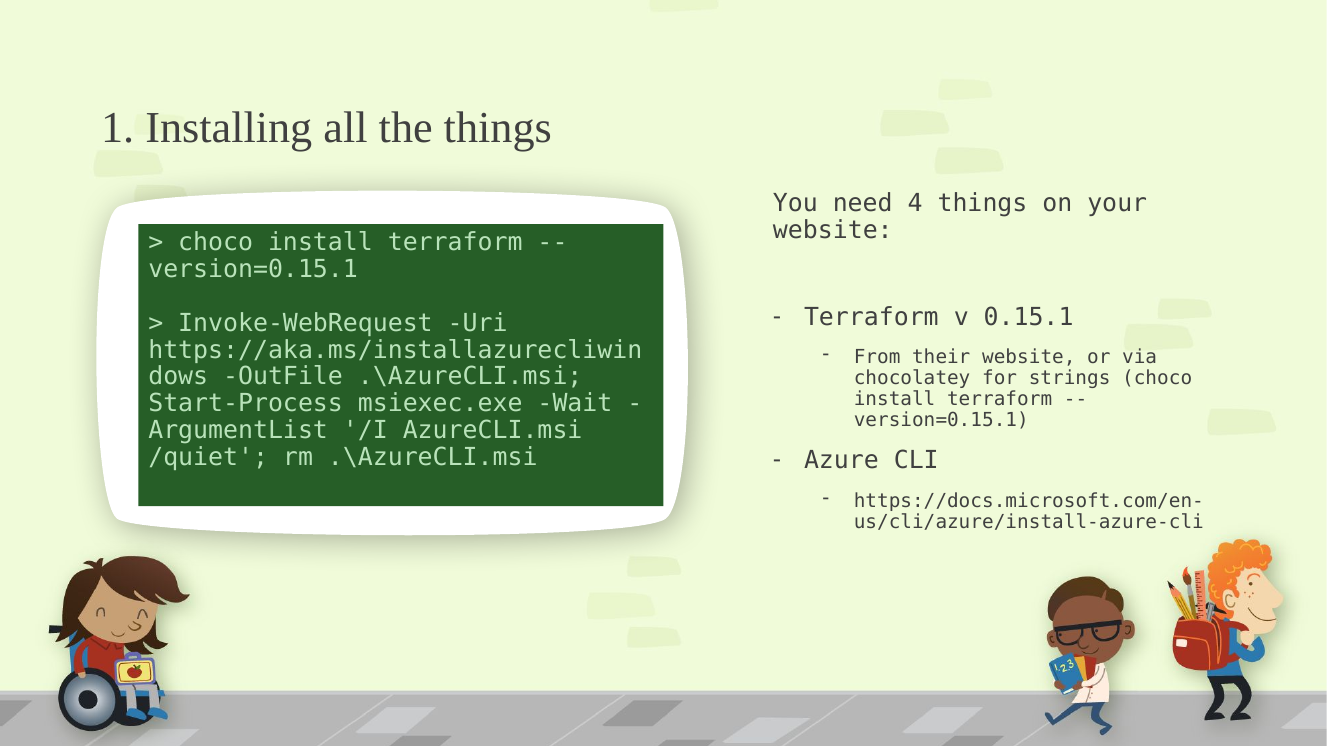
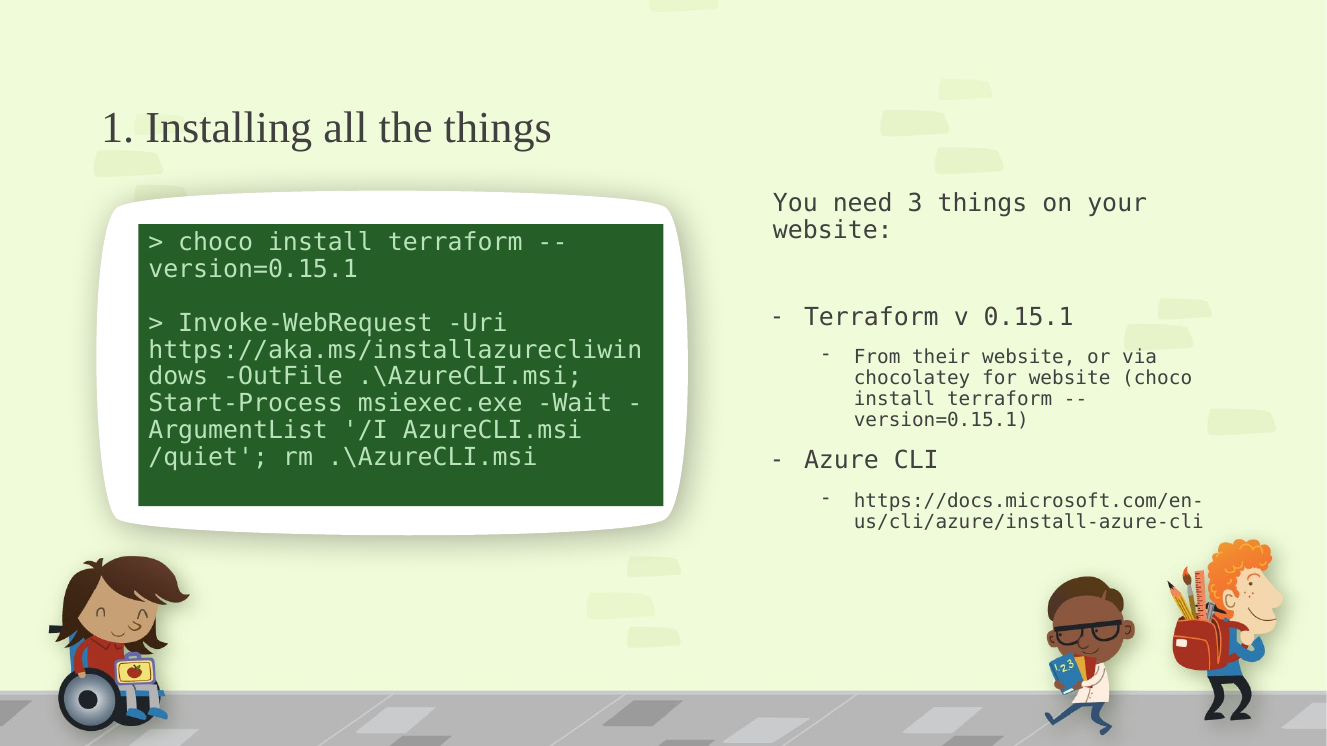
4: 4 -> 3
for strings: strings -> website
